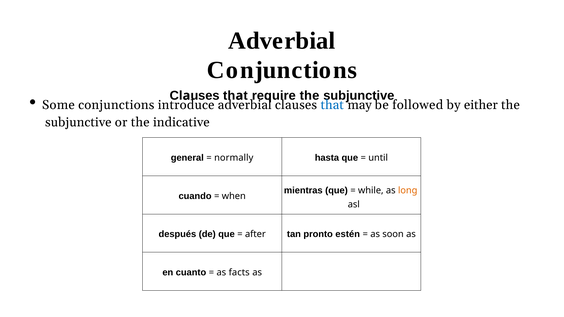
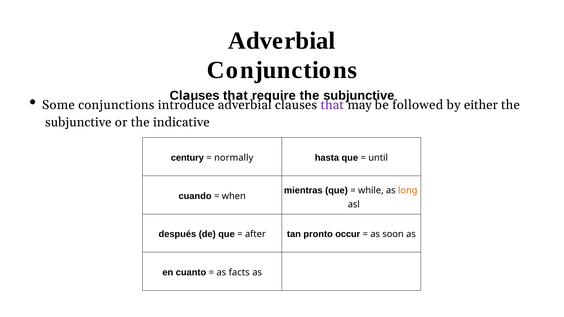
that colour: blue -> purple
general: general -> century
estén: estén -> occur
